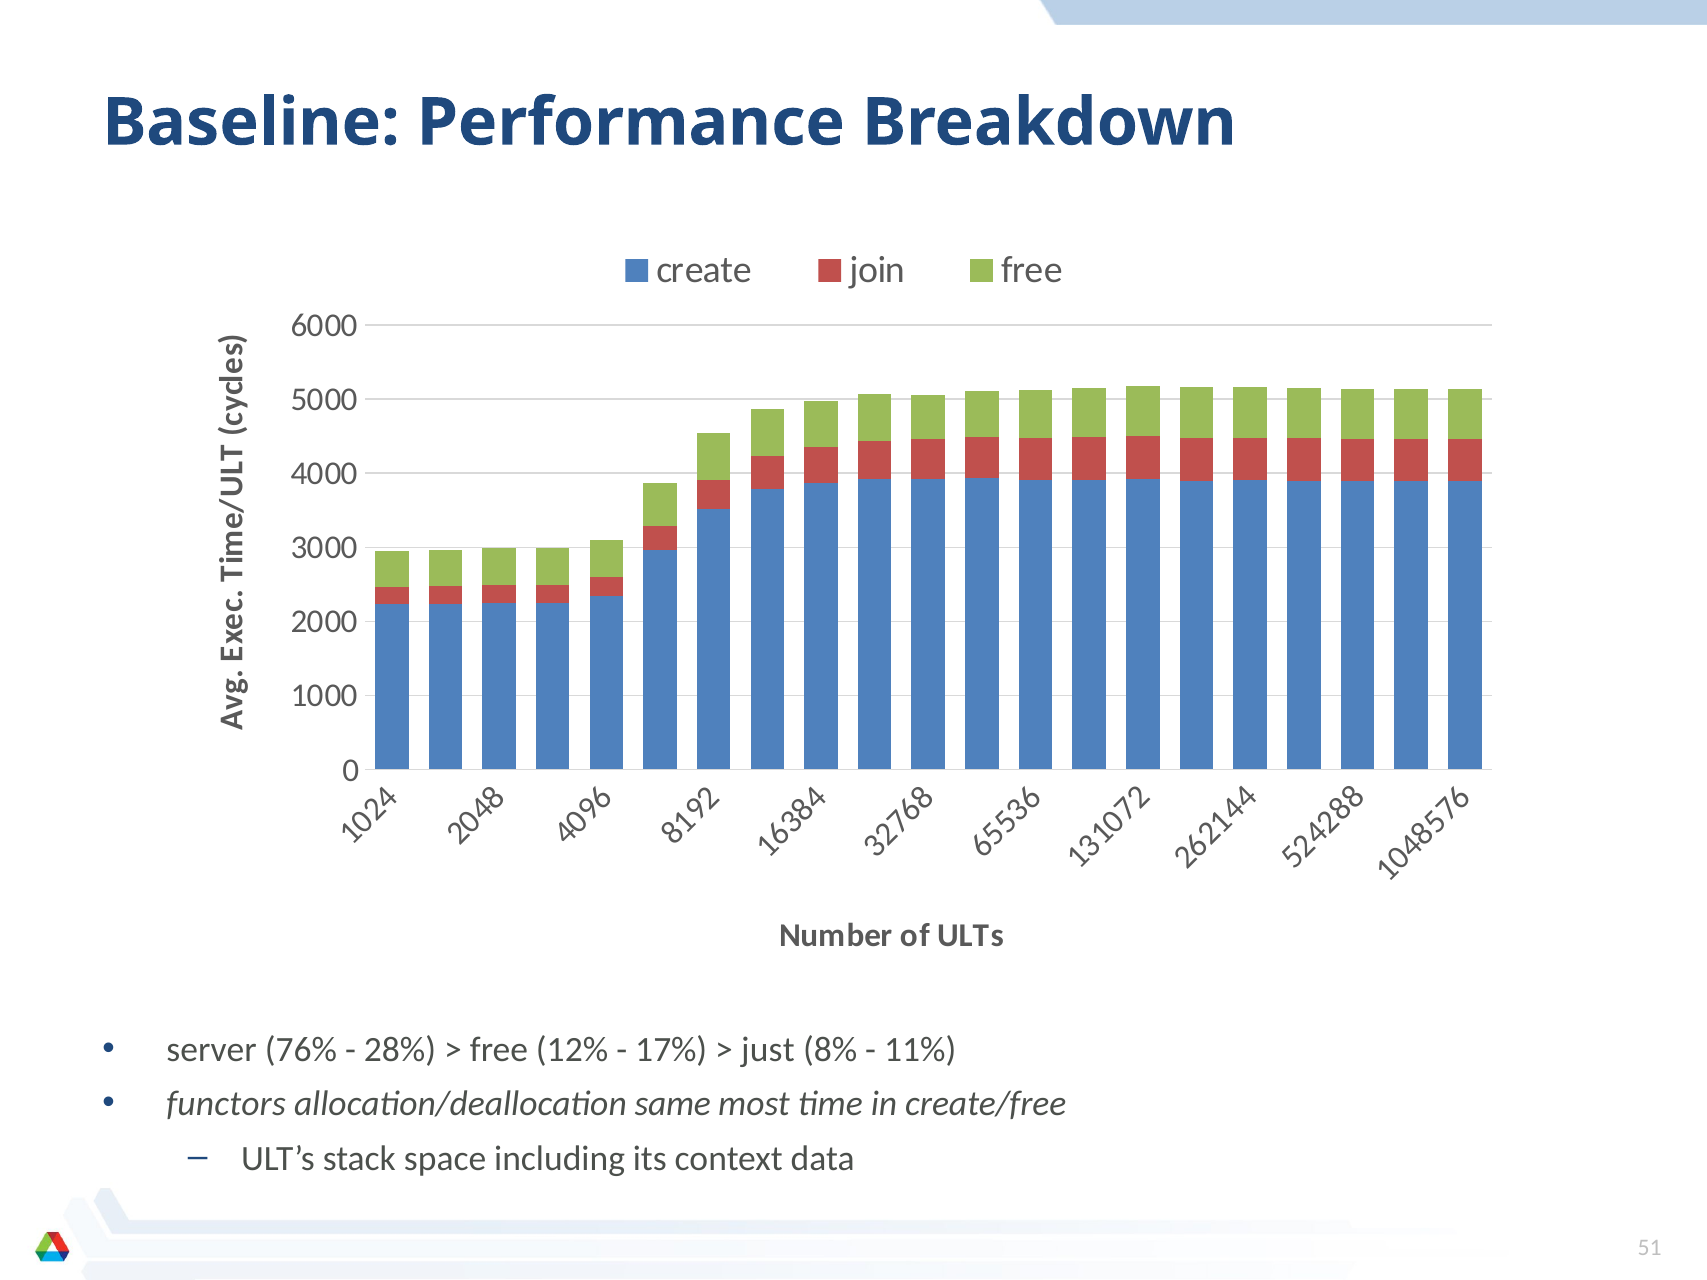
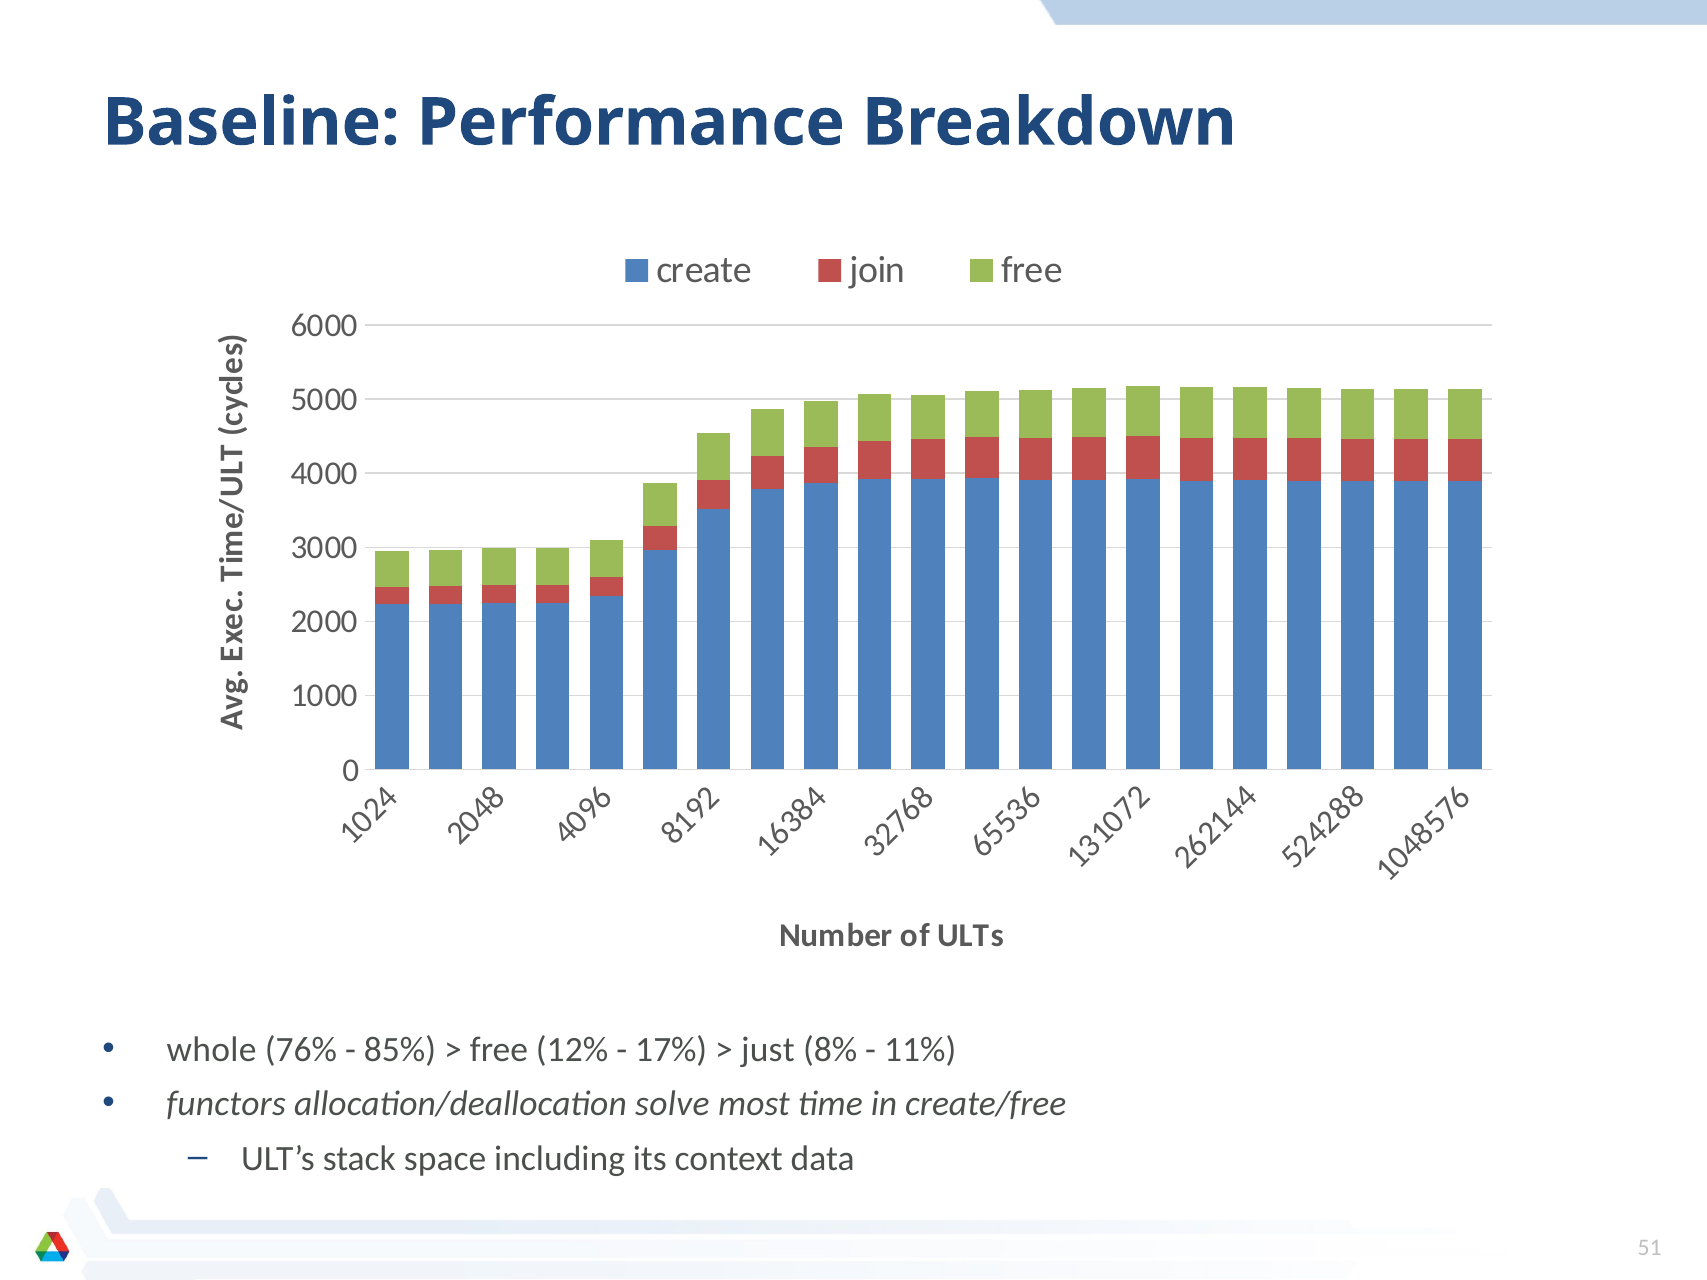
server: server -> whole
28%: 28% -> 85%
same: same -> solve
